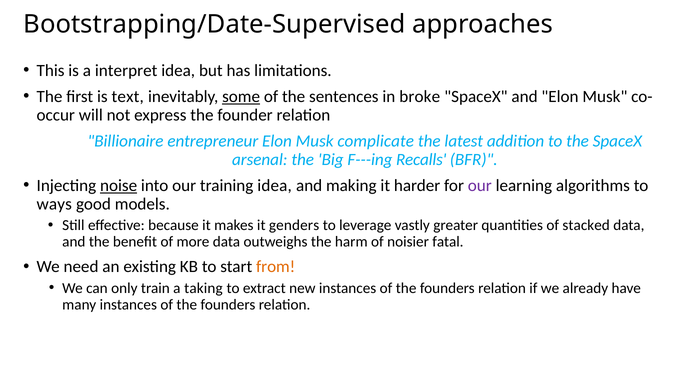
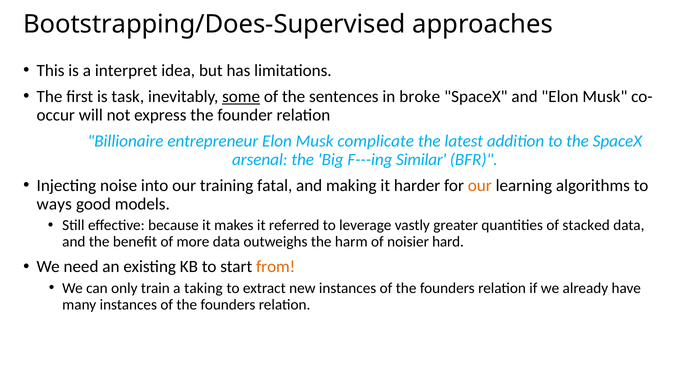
Bootstrapping/Date-Supervised: Bootstrapping/Date-Supervised -> Bootstrapping/Does-Supervised
text: text -> task
Recalls: Recalls -> Similar
noise underline: present -> none
training idea: idea -> fatal
our at (480, 185) colour: purple -> orange
genders: genders -> referred
fatal: fatal -> hard
